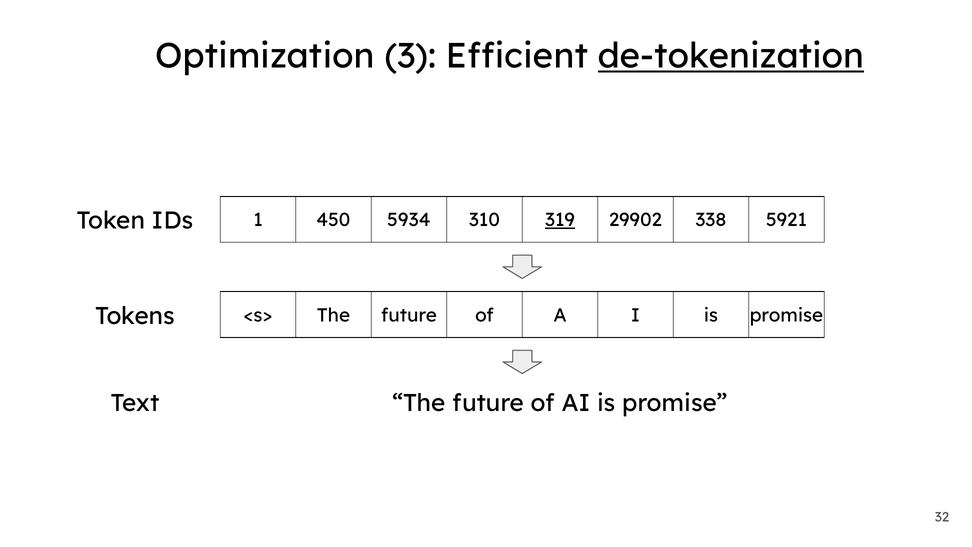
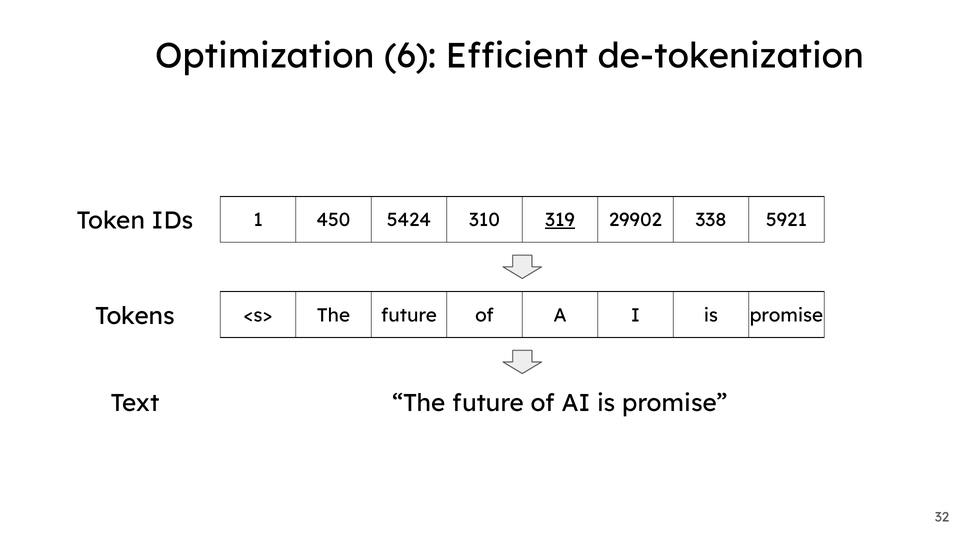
3: 3 -> 6
de-tokenization underline: present -> none
5934: 5934 -> 5424
